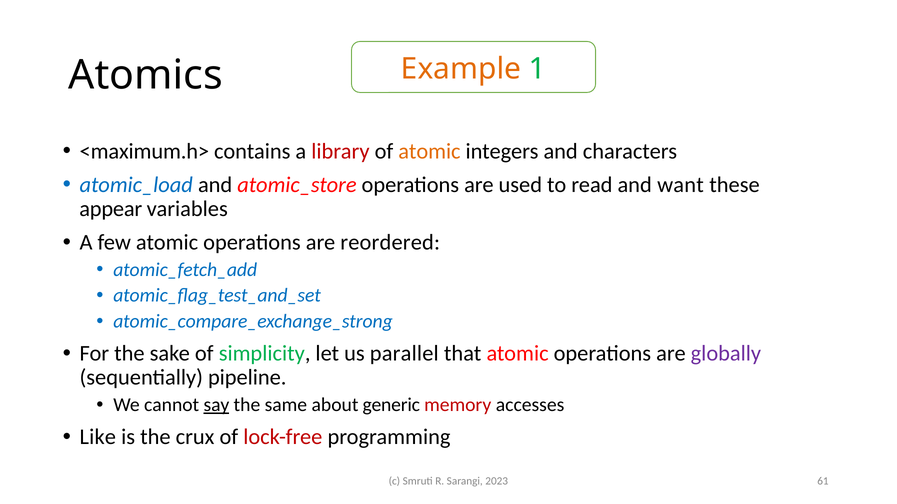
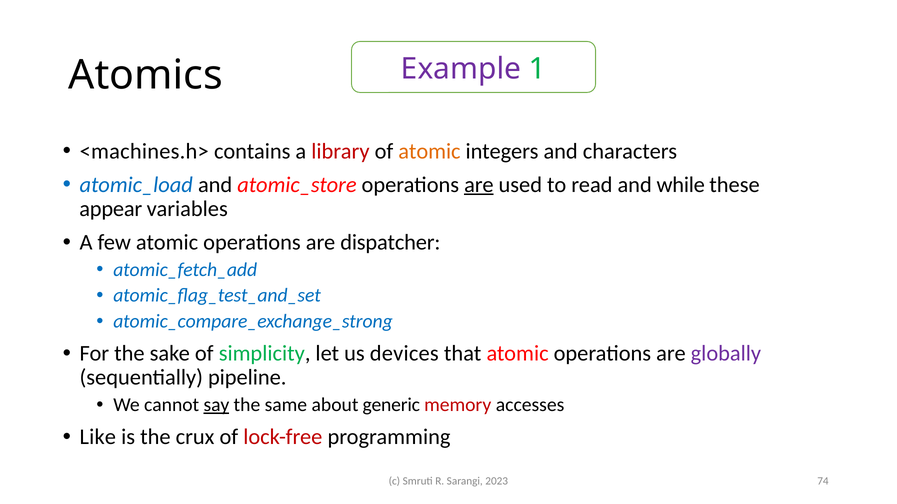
Example colour: orange -> purple
<maximum.h>: <maximum.h> -> <machines.h>
are at (479, 185) underline: none -> present
want: want -> while
reordered: reordered -> dispatcher
parallel: parallel -> devices
61: 61 -> 74
